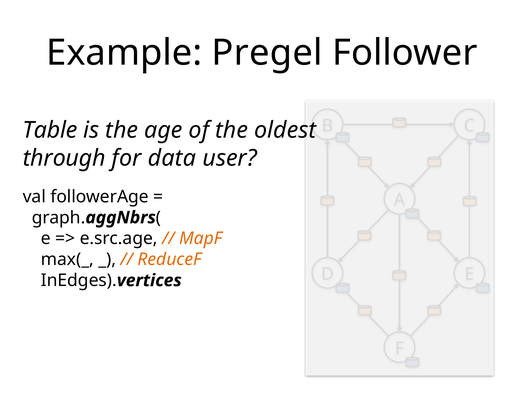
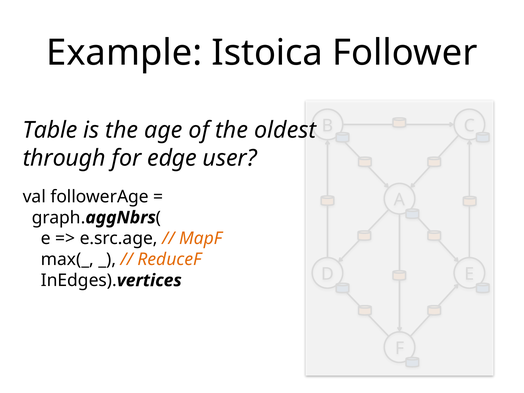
Pregel: Pregel -> Istoica
data: data -> edge
